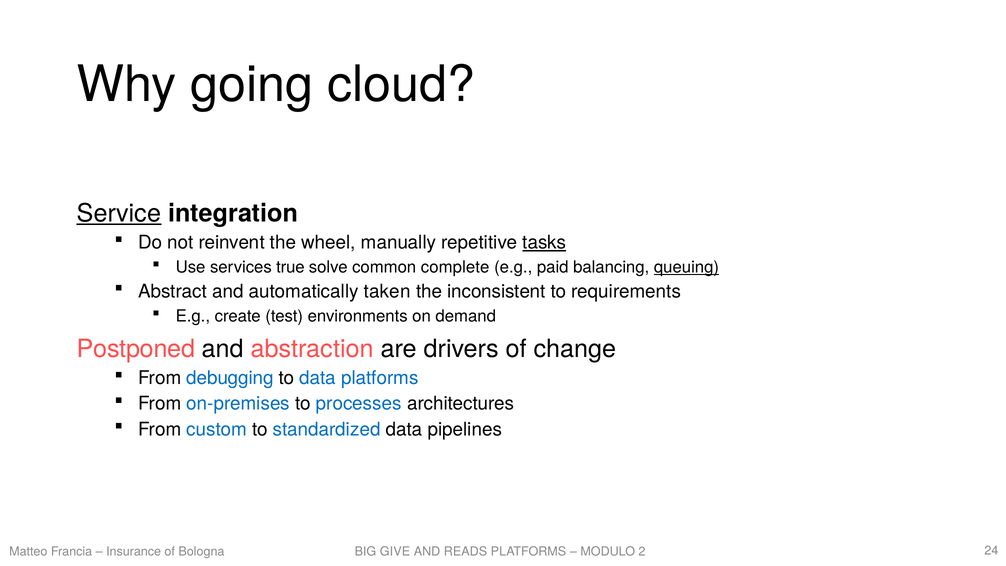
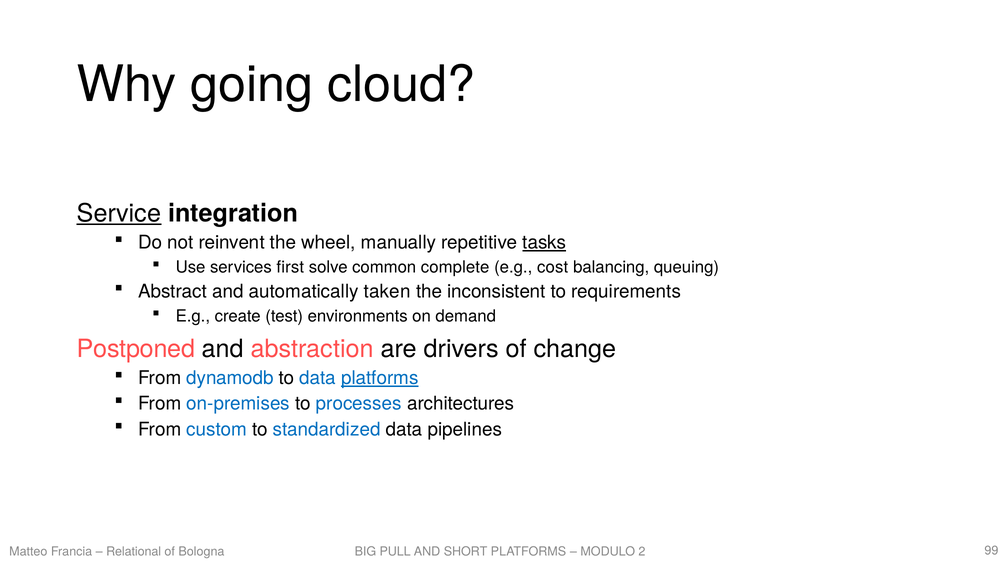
true: true -> first
paid: paid -> cost
queuing underline: present -> none
debugging: debugging -> dynamodb
platforms at (380, 378) underline: none -> present
Insurance: Insurance -> Relational
GIVE: GIVE -> PULL
READS: READS -> SHORT
24: 24 -> 99
